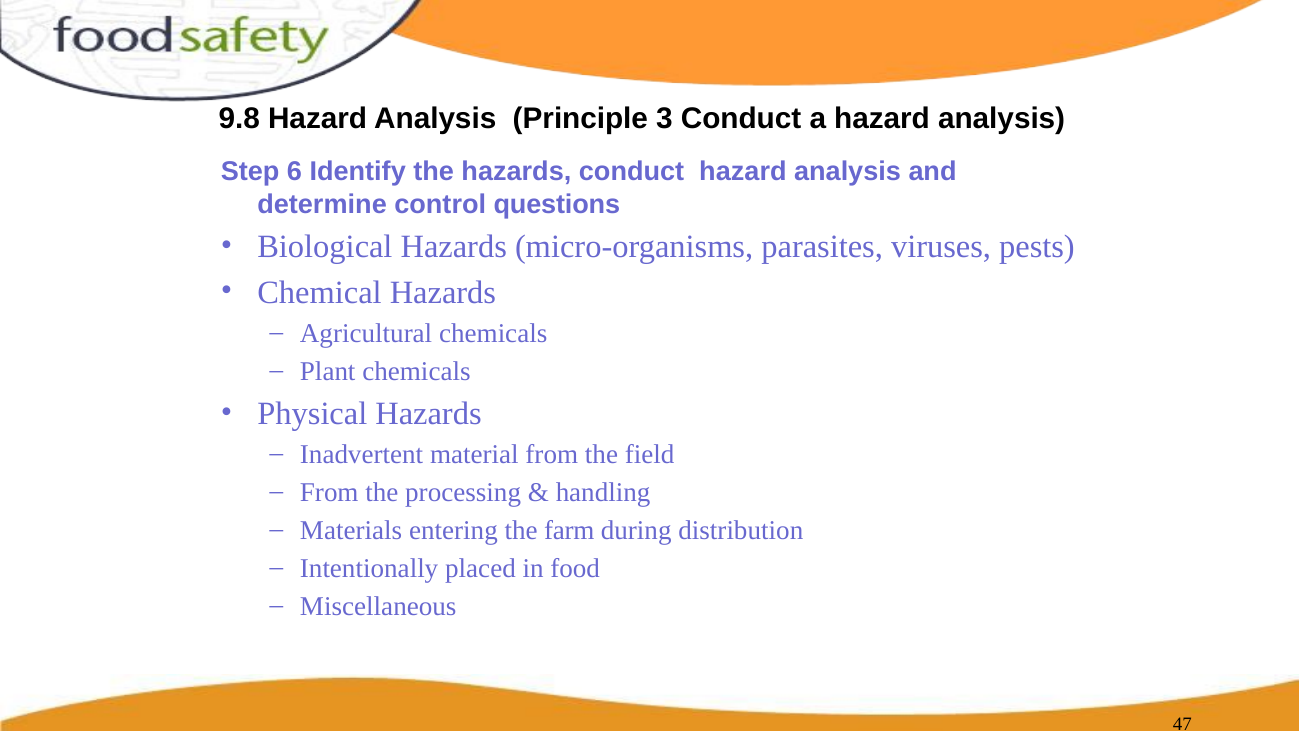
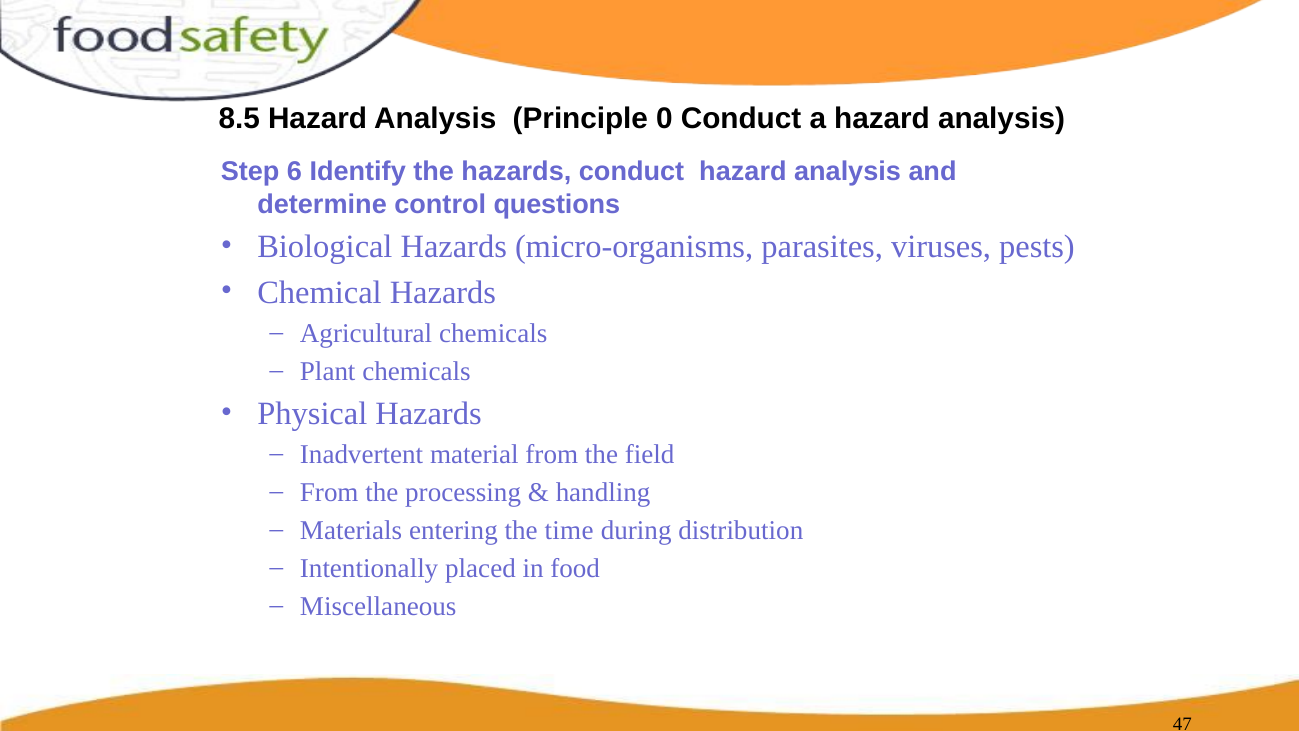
9.8: 9.8 -> 8.5
3: 3 -> 0
farm: farm -> time
